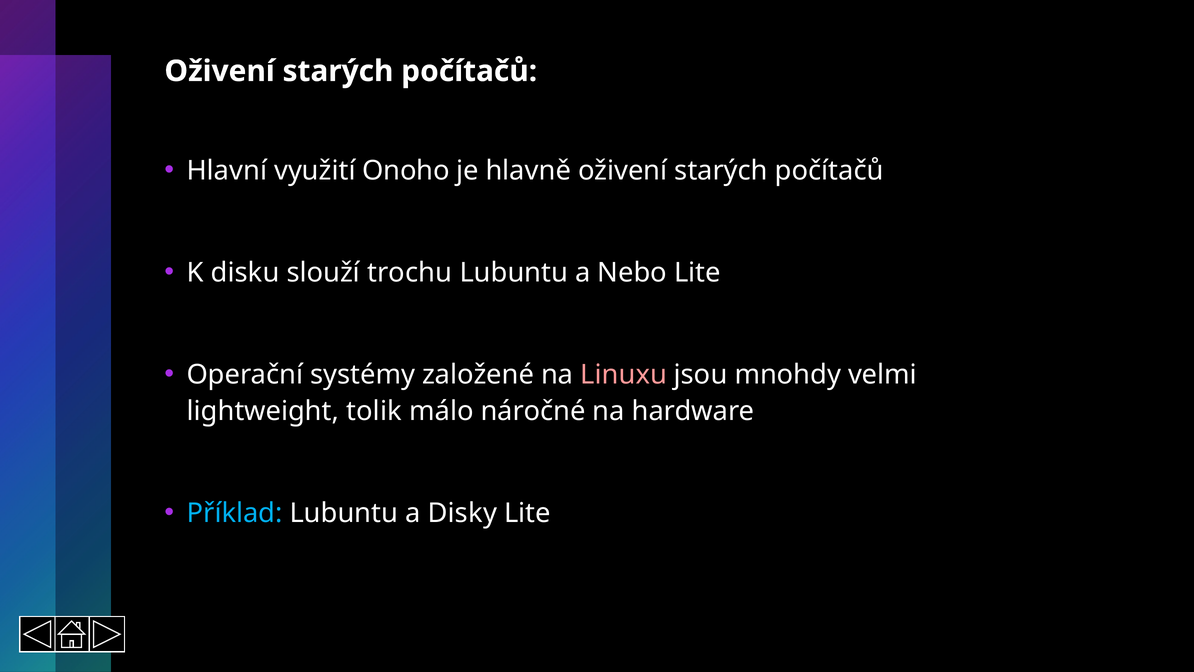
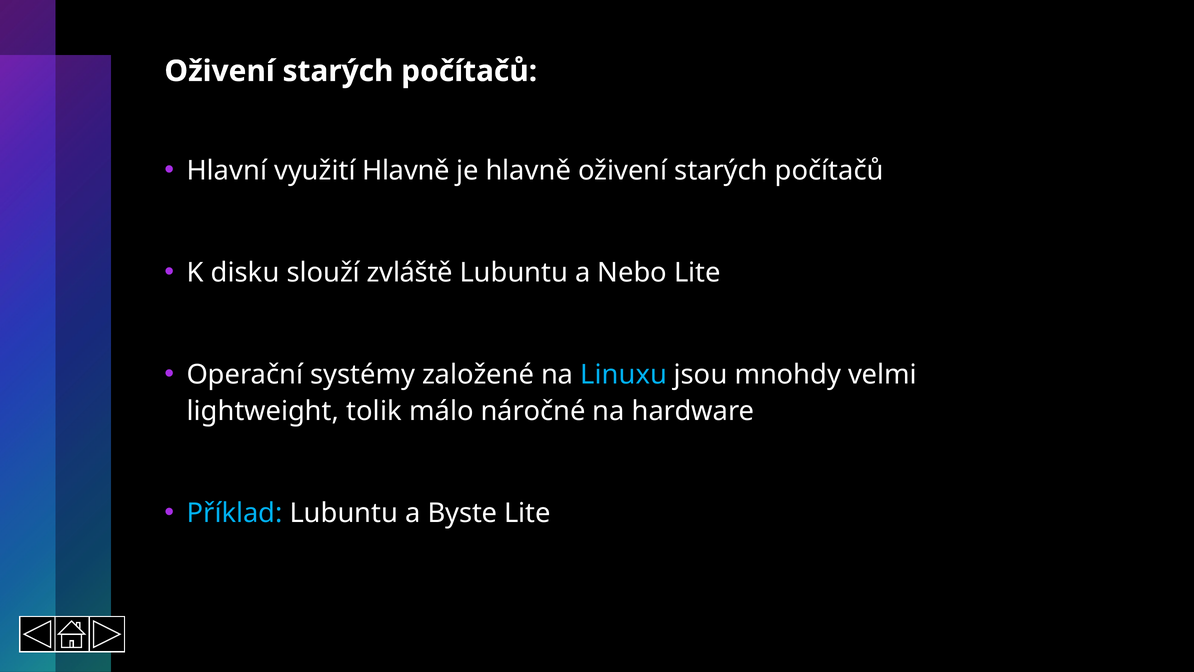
využití Onoho: Onoho -> Hlavně
trochu: trochu -> zvláště
Linuxu colour: pink -> light blue
Disky: Disky -> Byste
